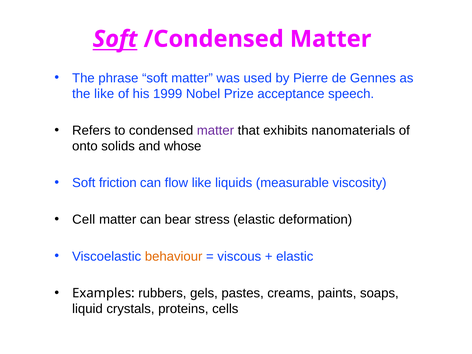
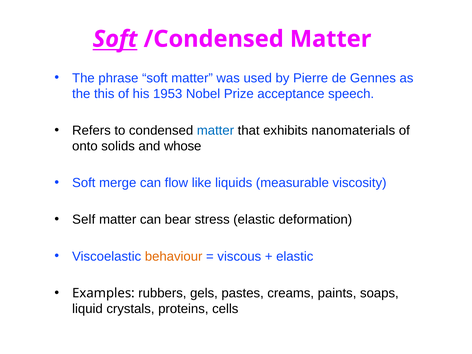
the like: like -> this
1999: 1999 -> 1953
matter at (215, 130) colour: purple -> blue
friction: friction -> merge
Cell: Cell -> Self
